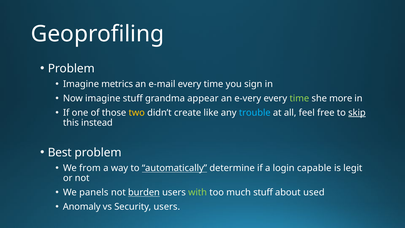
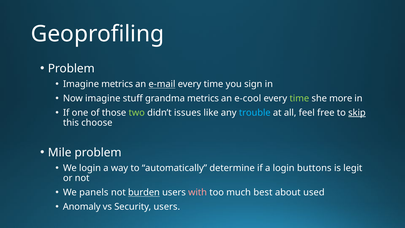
e-mail underline: none -> present
grandma appear: appear -> metrics
e-very: e-very -> e-cool
two colour: yellow -> light green
create: create -> issues
instead: instead -> choose
Best: Best -> Mile
We from: from -> login
automatically underline: present -> none
capable: capable -> buttons
with colour: light green -> pink
much stuff: stuff -> best
